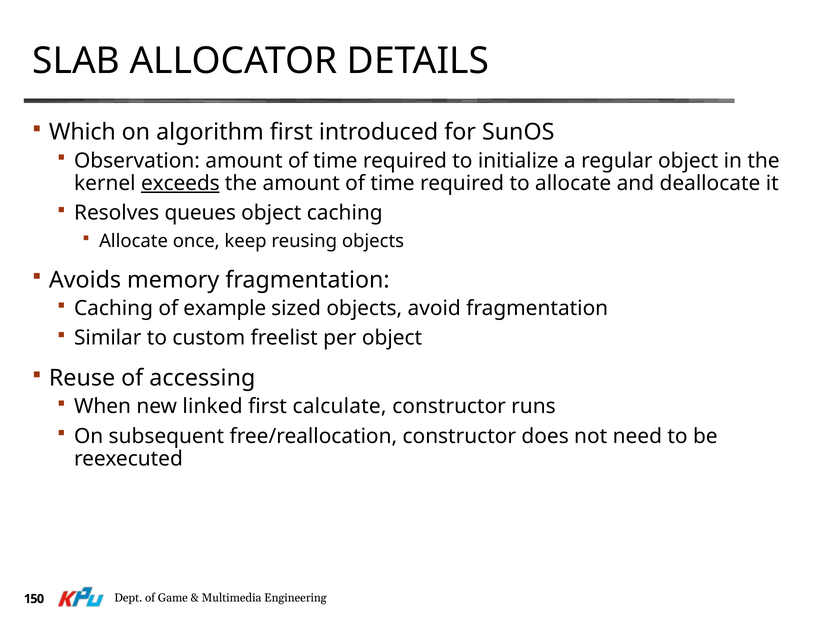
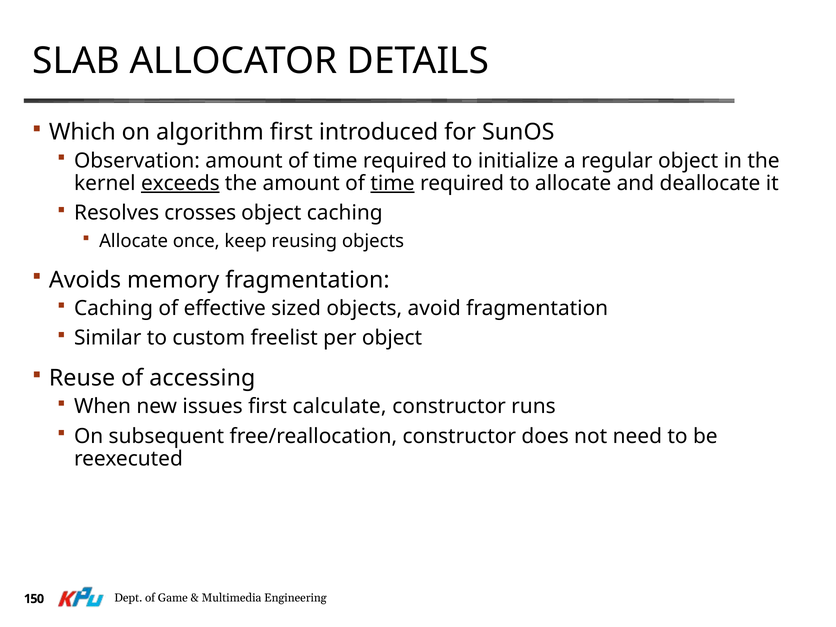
time at (393, 183) underline: none -> present
queues: queues -> crosses
example: example -> effective
linked: linked -> issues
